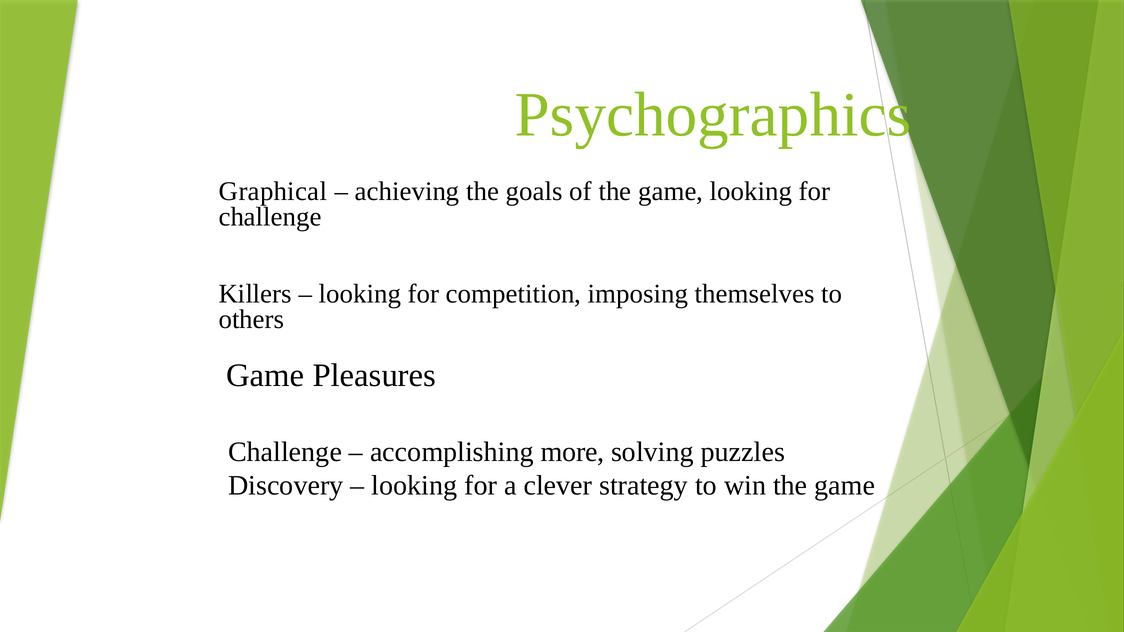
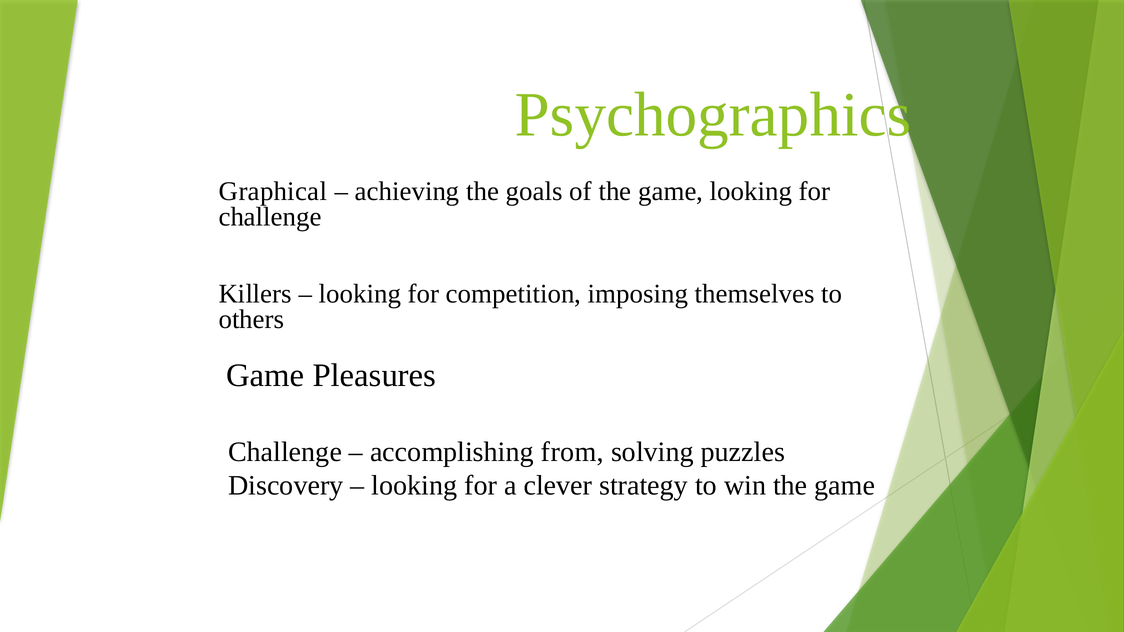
more: more -> from
